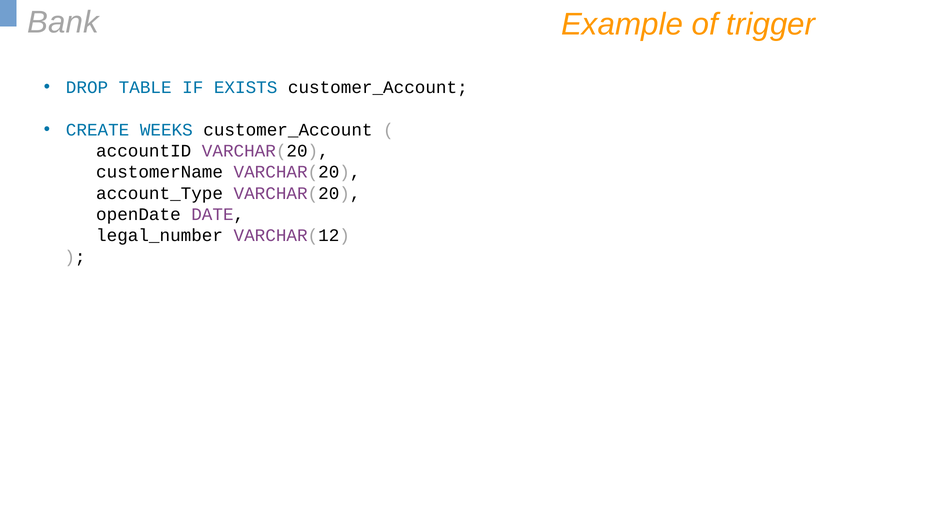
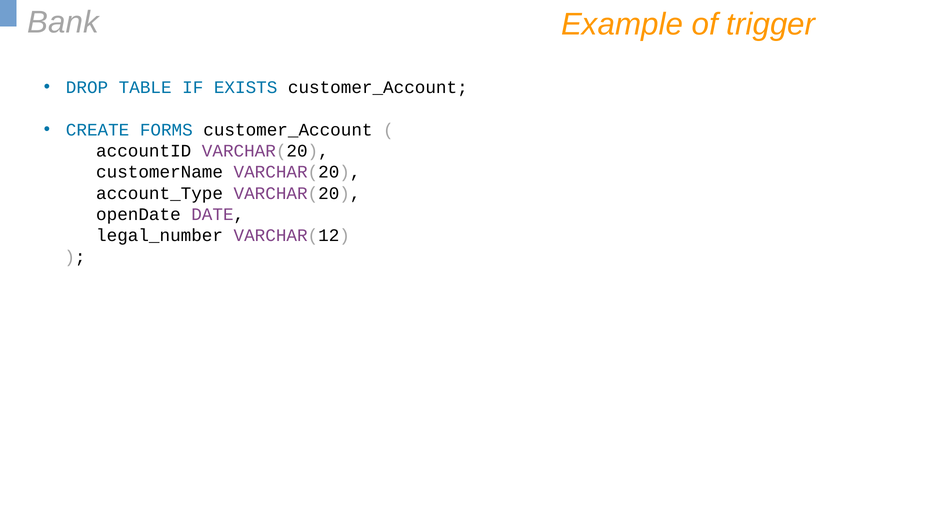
WEEKS: WEEKS -> FORMS
